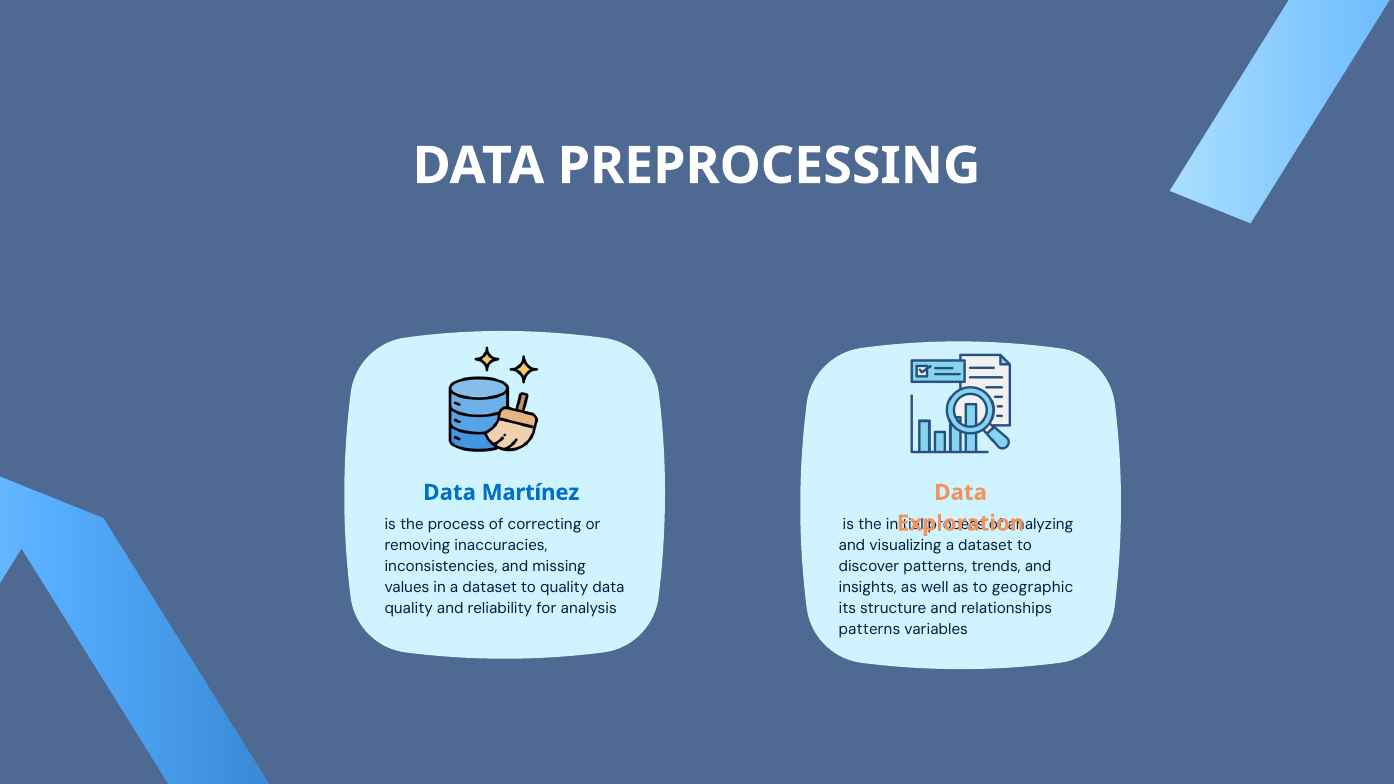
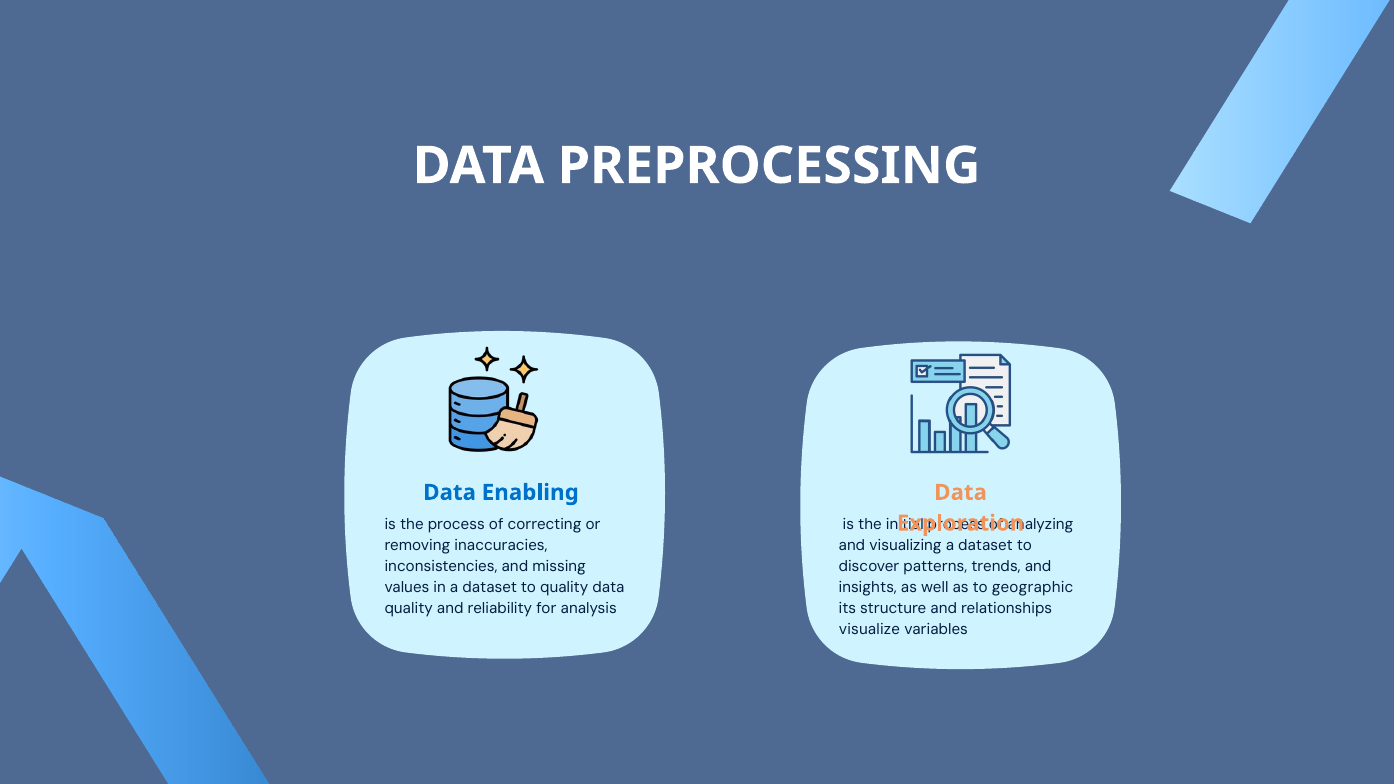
Martínez: Martínez -> Enabling
patterns at (869, 630): patterns -> visualize
